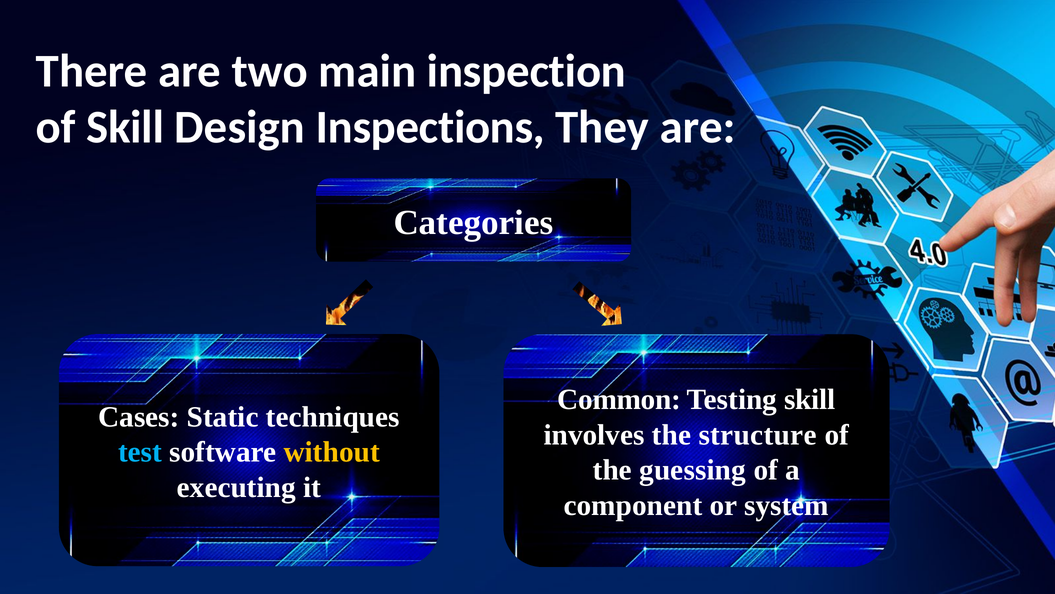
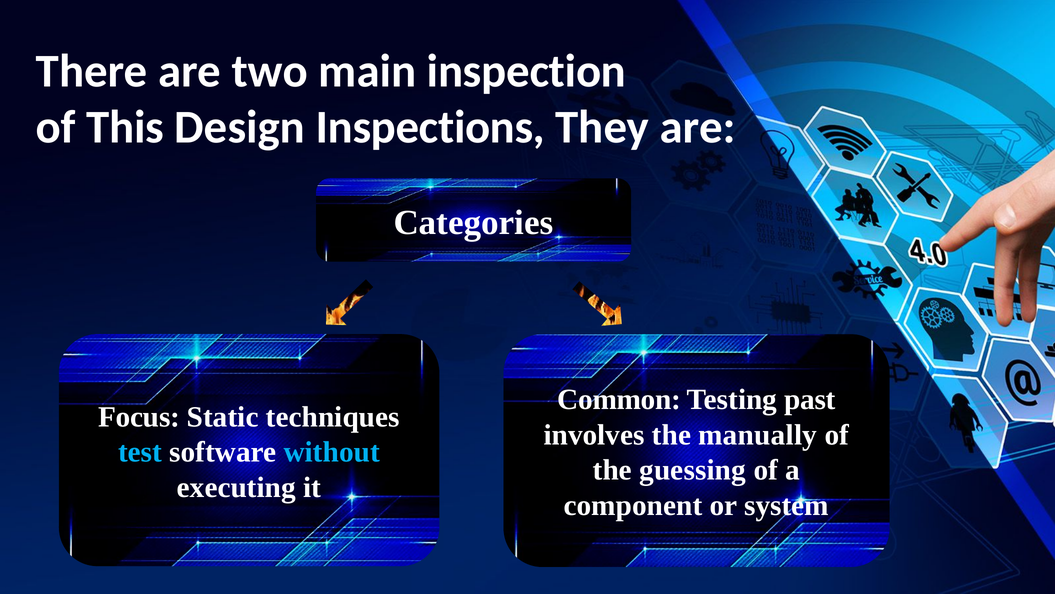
of Skill: Skill -> This
Testing skill: skill -> past
Cases: Cases -> Focus
structure: structure -> manually
without colour: yellow -> light blue
